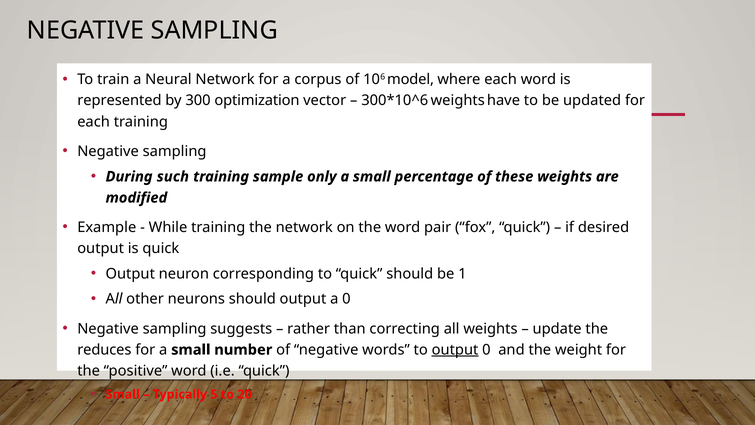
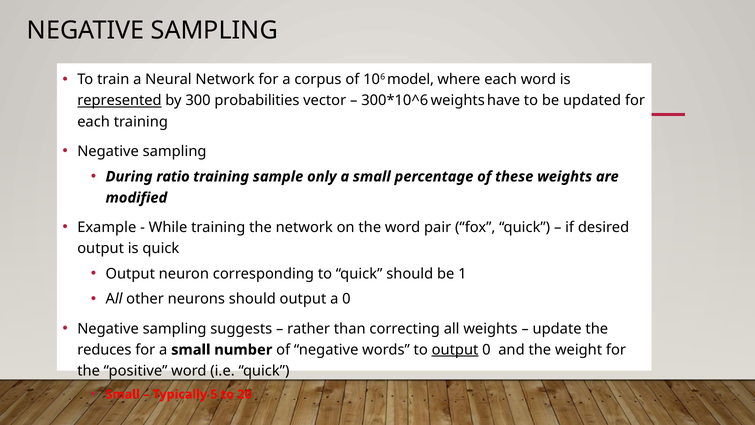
represented underline: none -> present
optimization: optimization -> probabilities
such: such -> ratio
